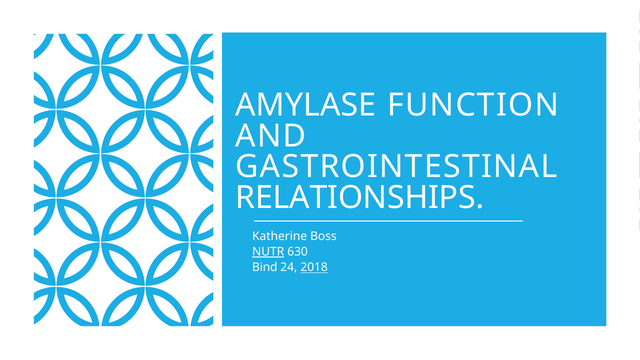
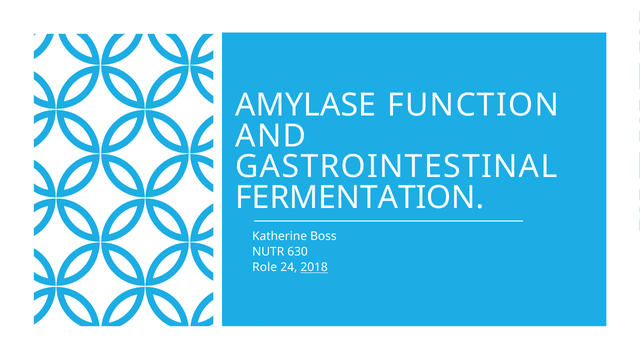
RELATIONSHIPS: RELATIONSHIPS -> FERMENTATION
NUTR underline: present -> none
Bind: Bind -> Role
